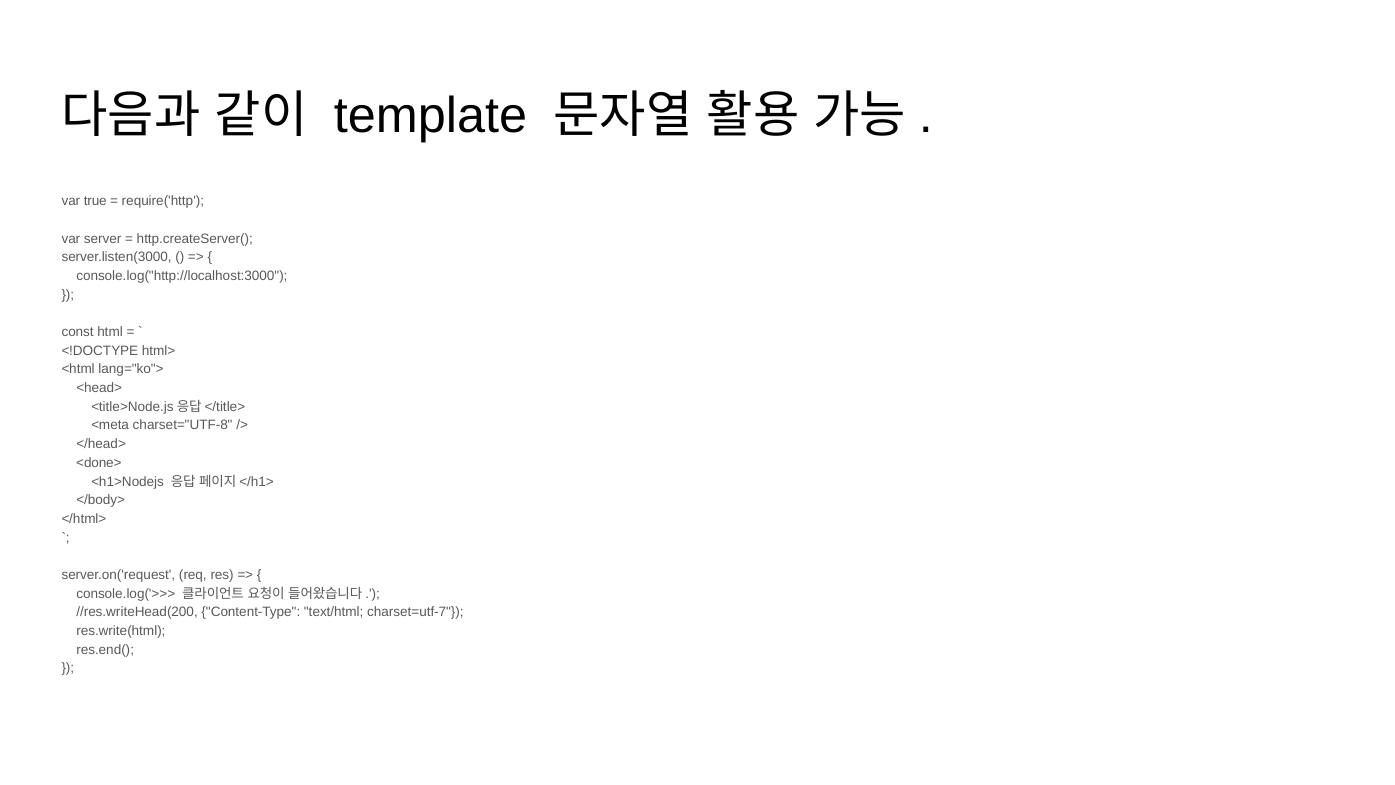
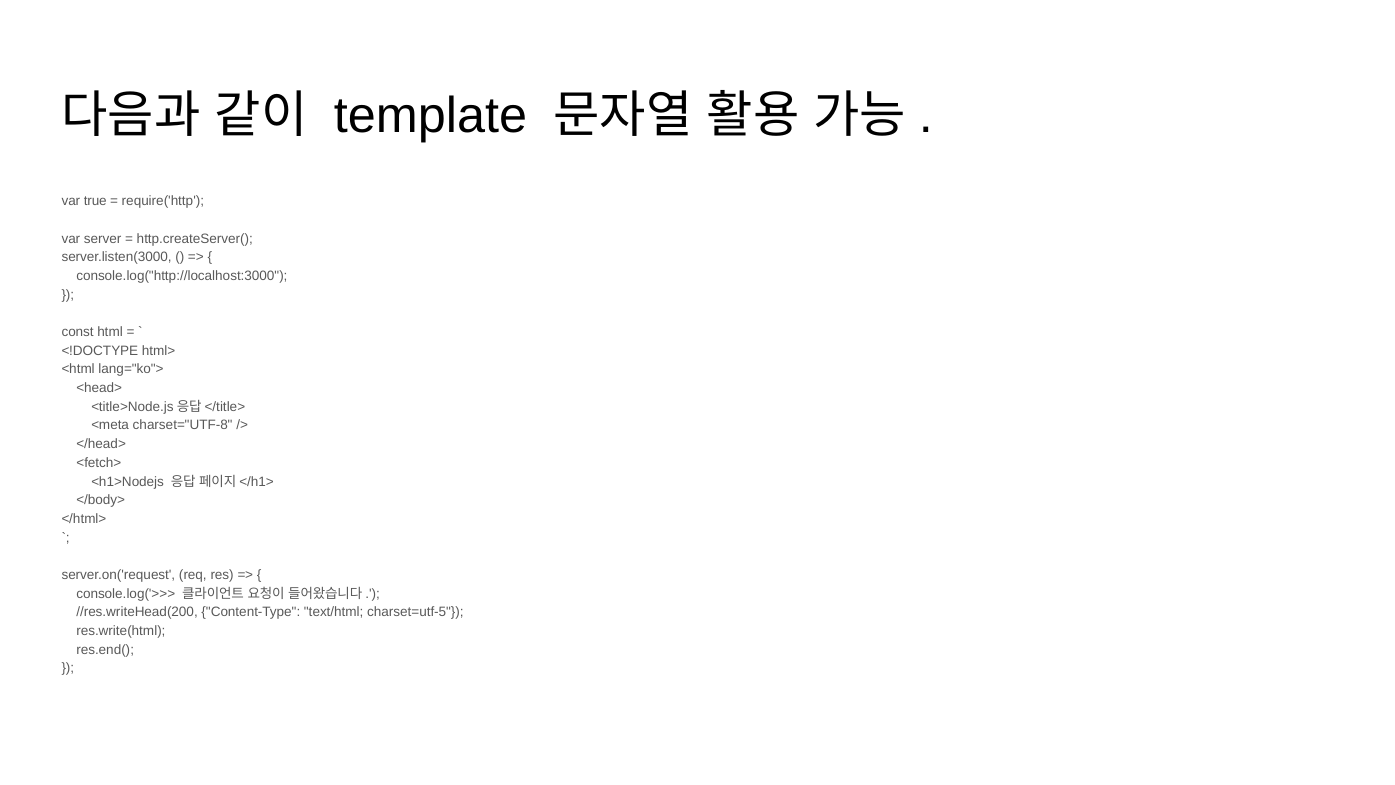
<done>: <done> -> <fetch>
charset=utf-7: charset=utf-7 -> charset=utf-5
